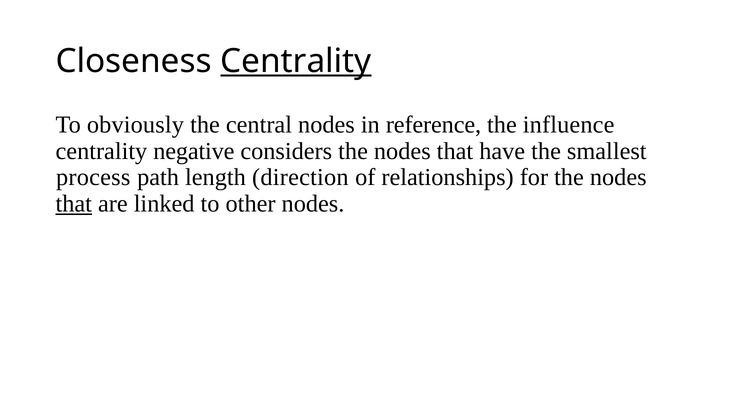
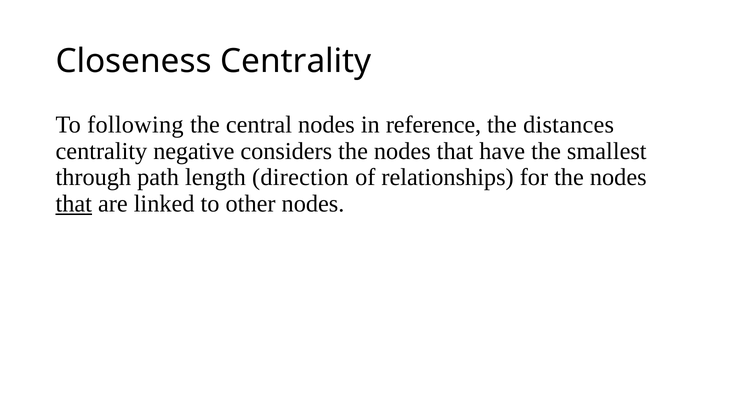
Centrality at (296, 61) underline: present -> none
obviously: obviously -> following
influence: influence -> distances
process: process -> through
